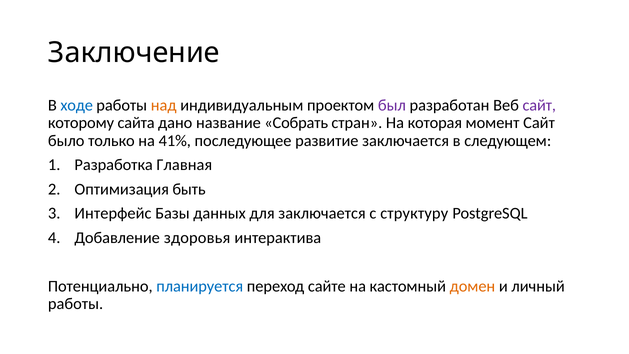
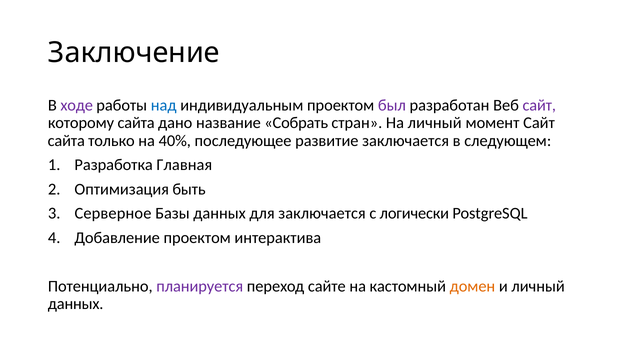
ходе colour: blue -> purple
над colour: orange -> blue
На которая: которая -> личный
было at (66, 141): было -> сайта
41%: 41% -> 40%
Интерфейс: Интерфейс -> Серверное
структуру: структуру -> логически
Добавление здоровья: здоровья -> проектом
планируется colour: blue -> purple
работы at (76, 304): работы -> данных
